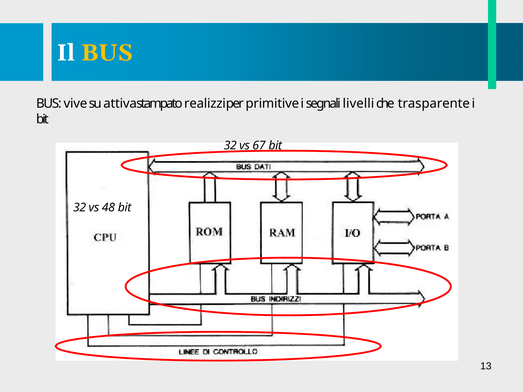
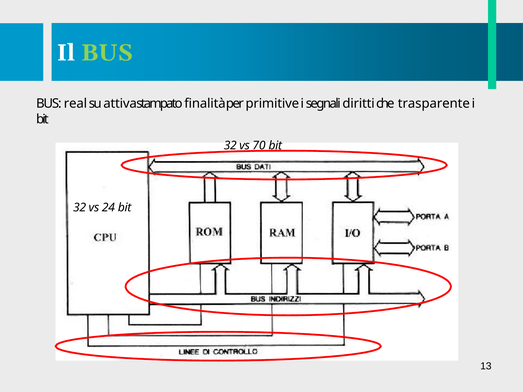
BUS at (107, 53) colour: yellow -> light green
vive: vive -> real
realizzi: realizzi -> finalità
livelli: livelli -> diritti
67: 67 -> 70
48: 48 -> 24
